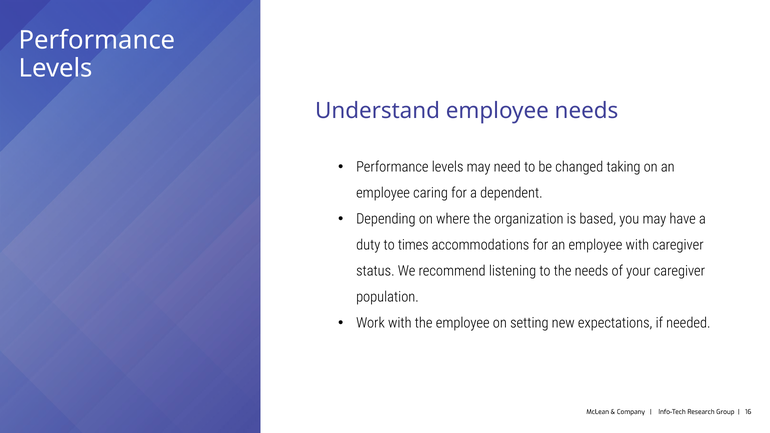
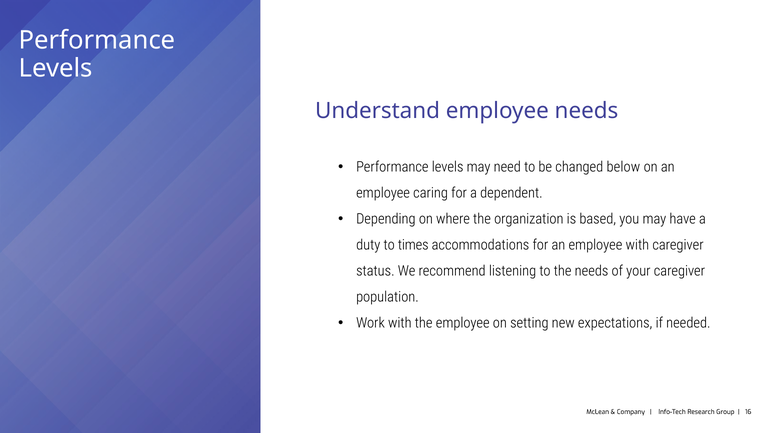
taking: taking -> below
